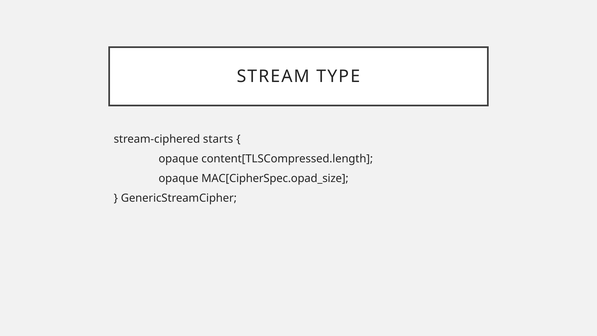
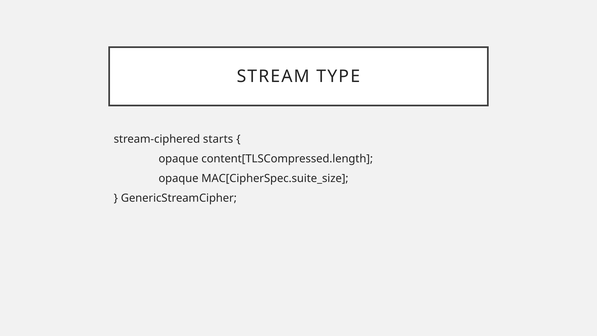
MAC[CipherSpec.opad_size: MAC[CipherSpec.opad_size -> MAC[CipherSpec.suite_size
